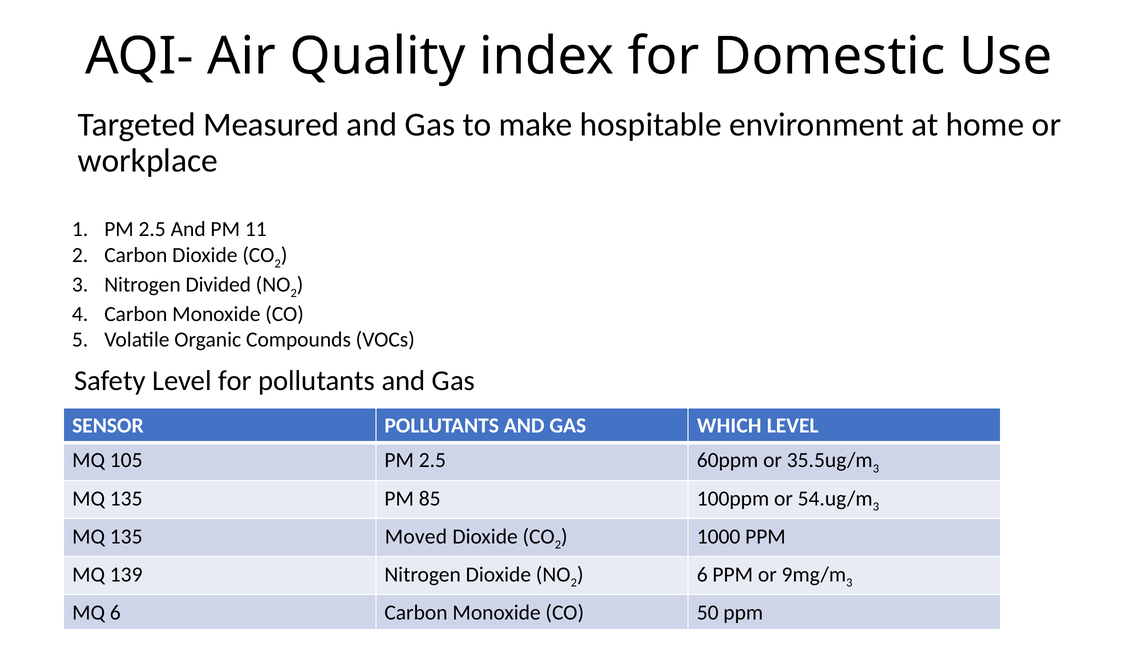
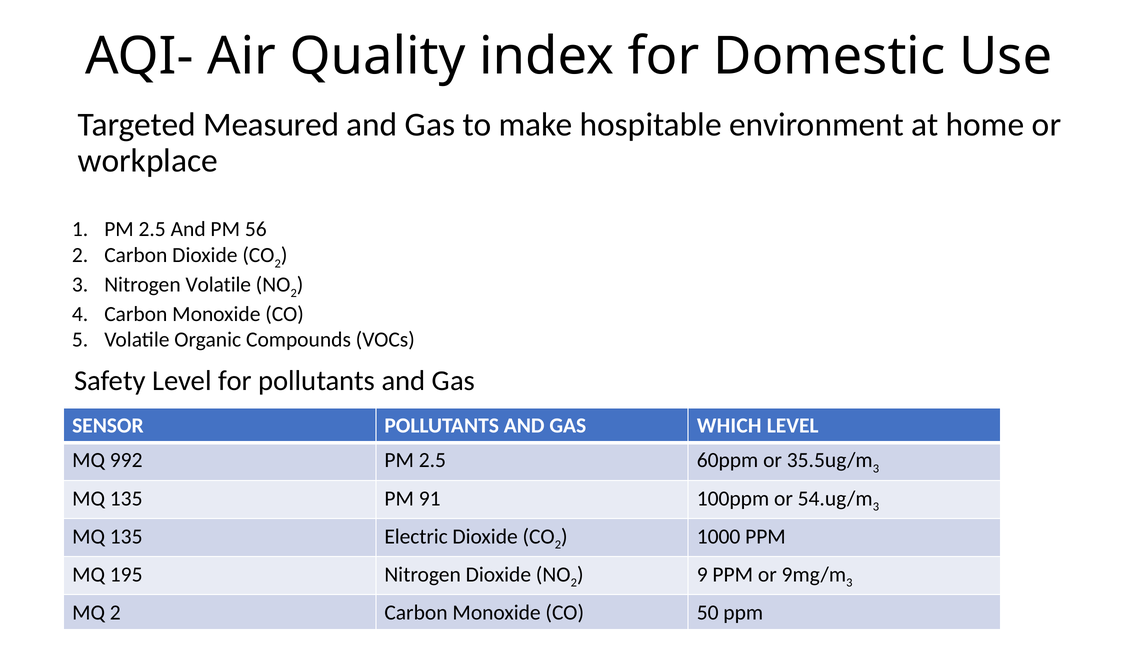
11: 11 -> 56
Nitrogen Divided: Divided -> Volatile
105: 105 -> 992
85: 85 -> 91
Moved: Moved -> Electric
139: 139 -> 195
6 at (702, 574): 6 -> 9
MQ 6: 6 -> 2
